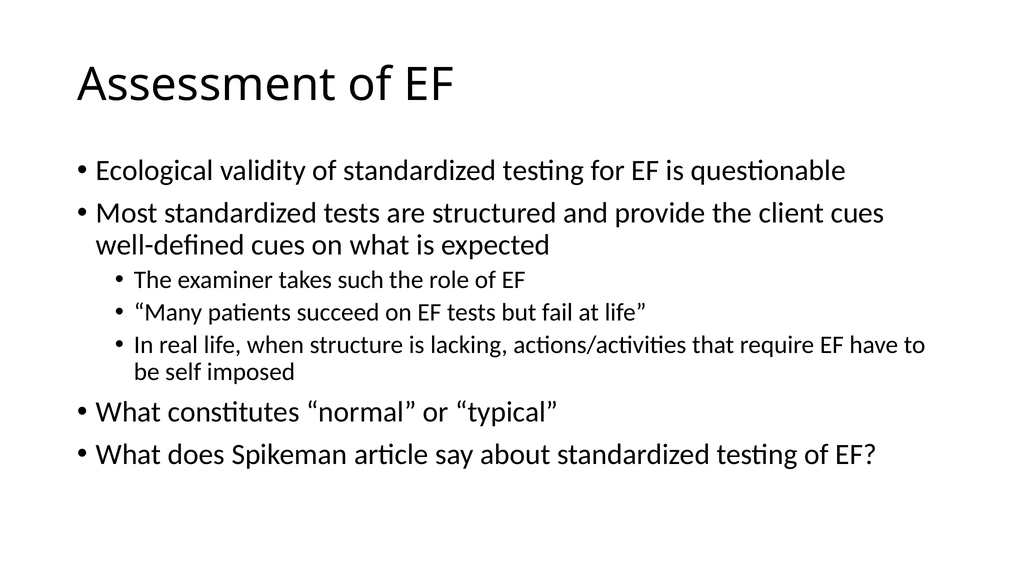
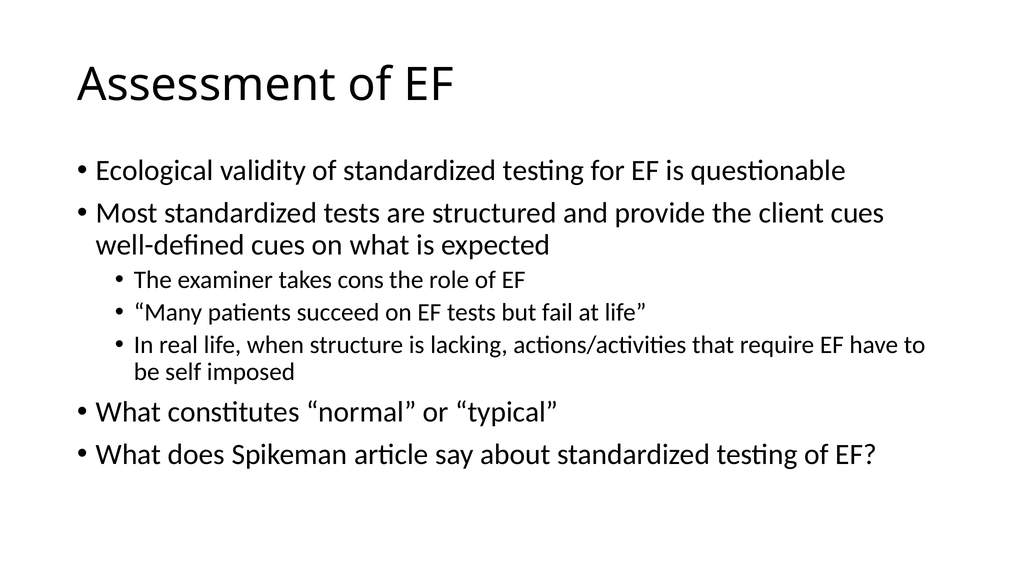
such: such -> cons
